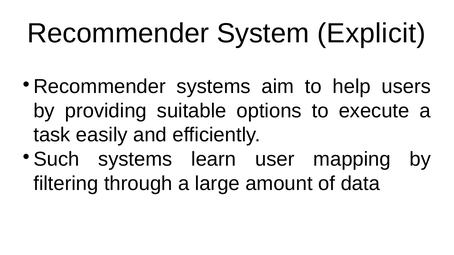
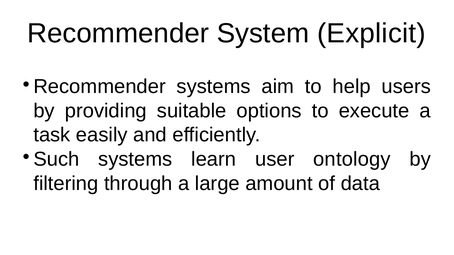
mapping: mapping -> ontology
